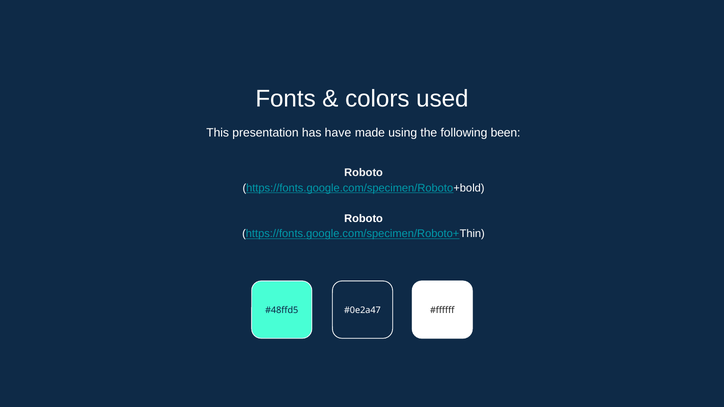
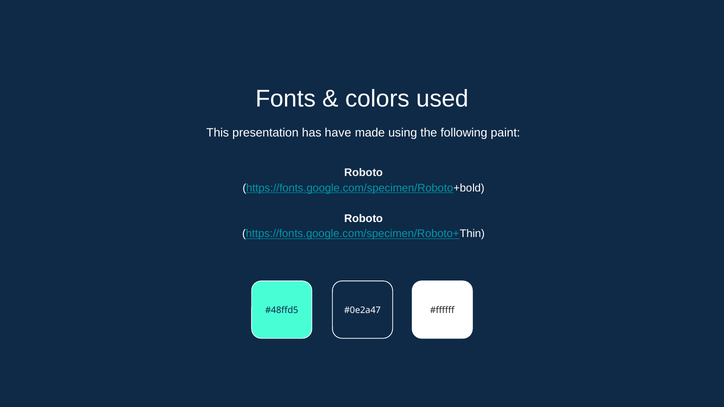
been: been -> paint
